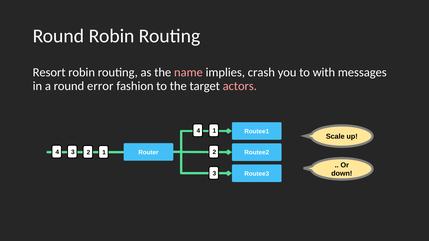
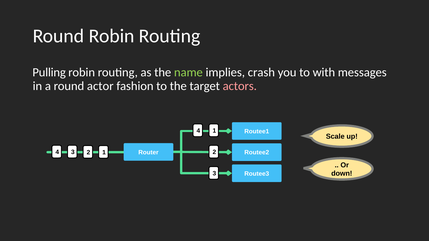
Resort: Resort -> Pulling
name colour: pink -> light green
error: error -> actor
